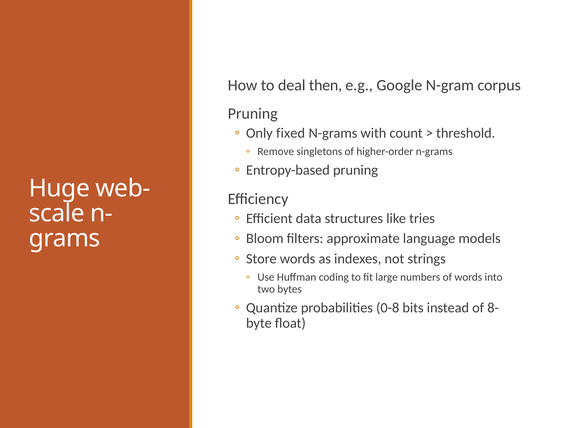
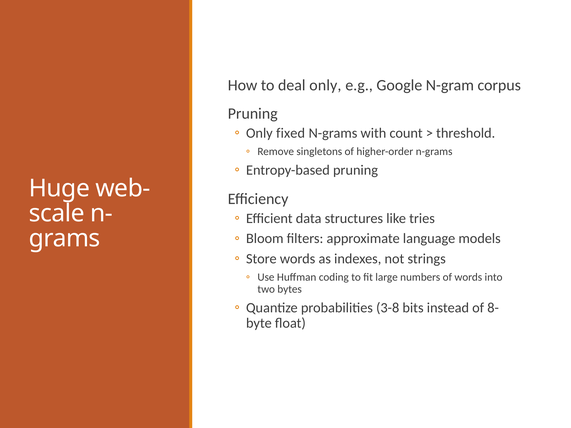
deal then: then -> only
0-8: 0-8 -> 3-8
